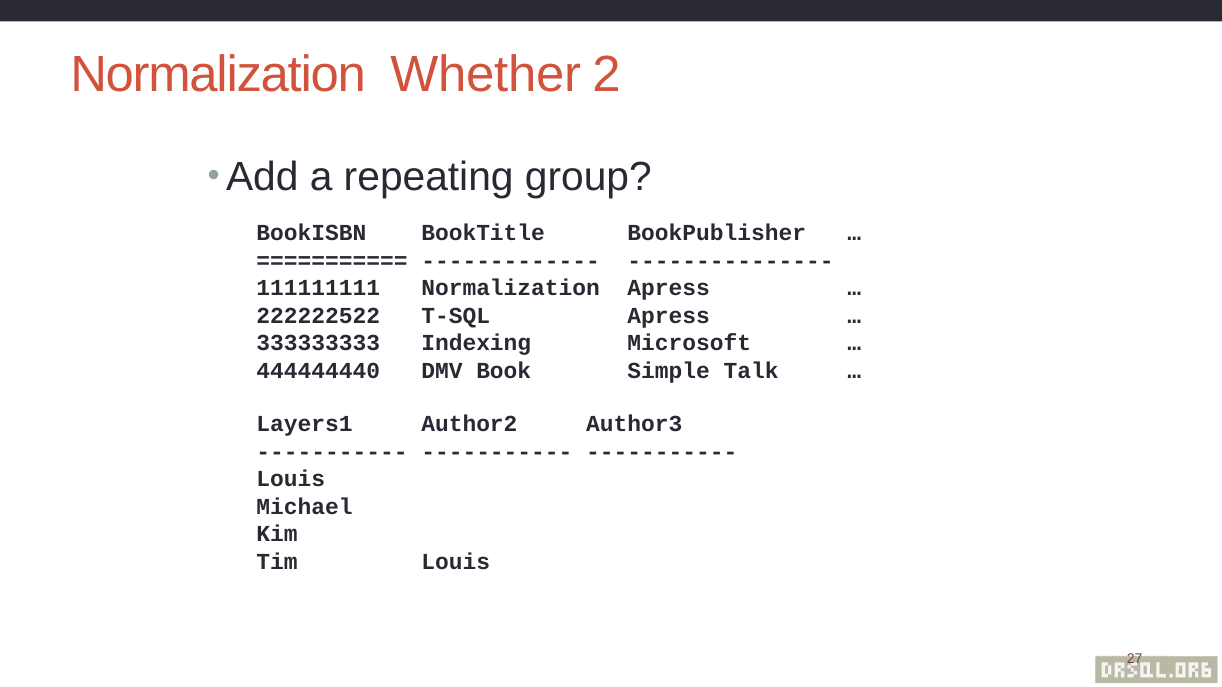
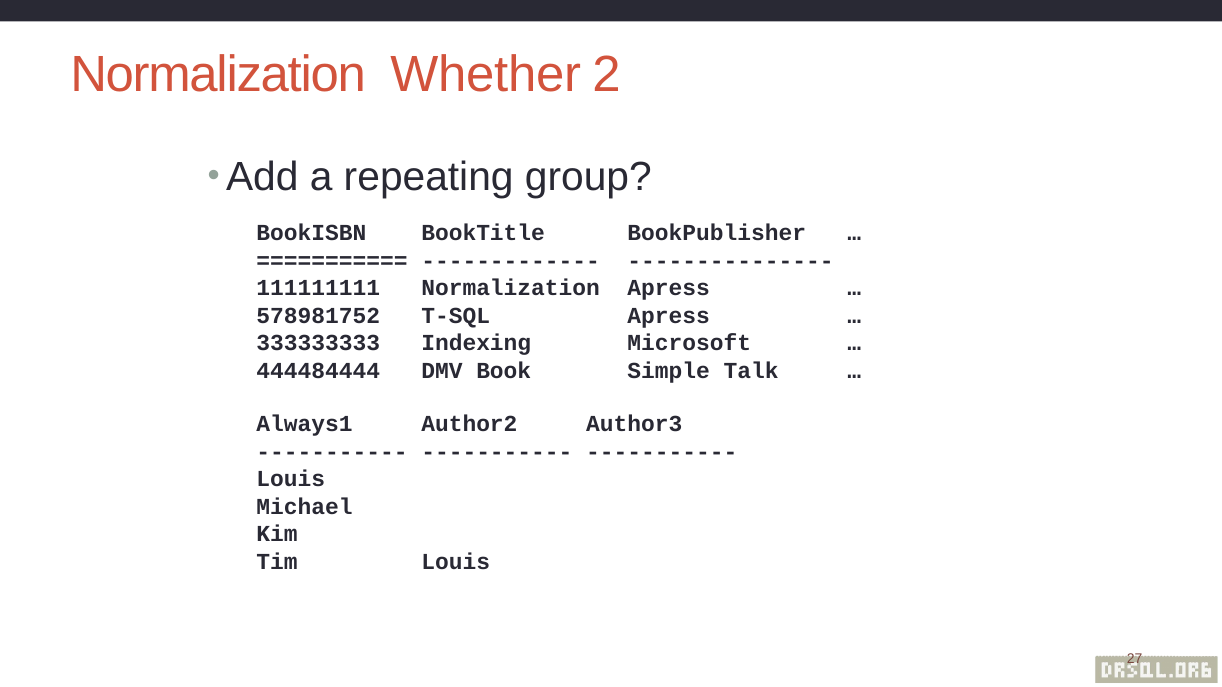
222222522: 222222522 -> 578981752
444444440: 444444440 -> 444484444
Layers1: Layers1 -> Always1
